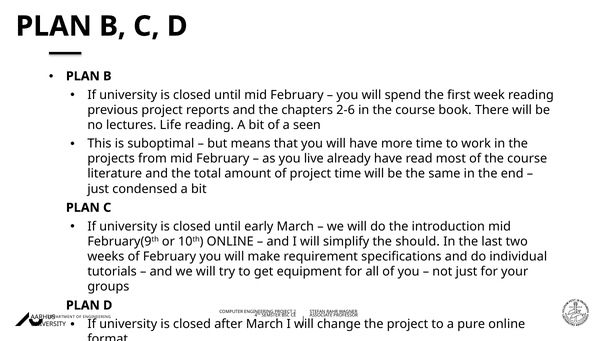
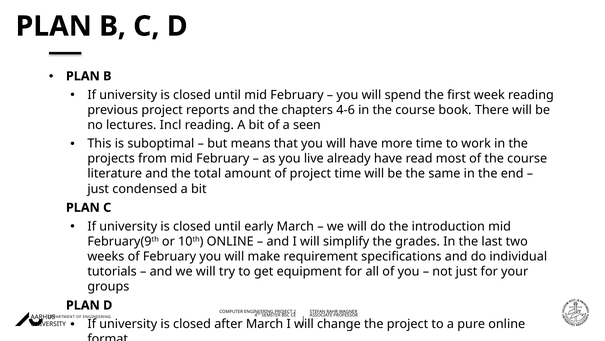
2-6: 2-6 -> 4-6
Life: Life -> Incl
should: should -> grades
